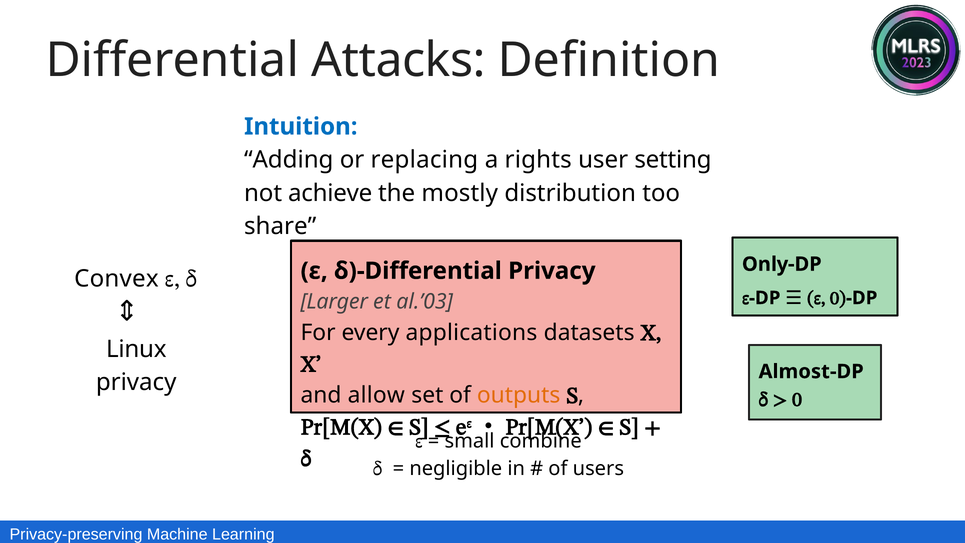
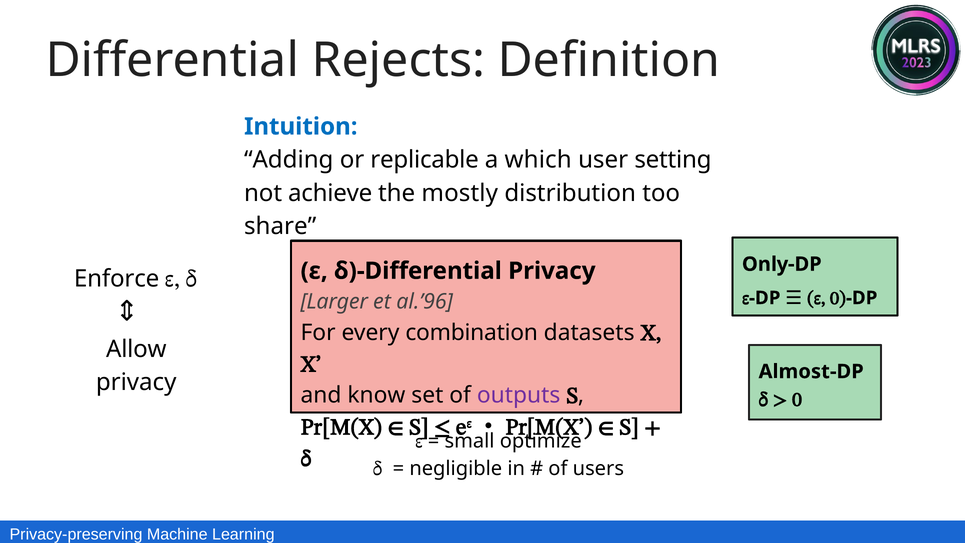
Attacks: Attacks -> Rejects
replacing: replacing -> replicable
rights: rights -> which
Convex: Convex -> Enforce
al.’03: al.’03 -> al.’96
applications: applications -> combination
Linux: Linux -> Allow
allow: allow -> know
outputs colour: orange -> purple
combine: combine -> optimize
